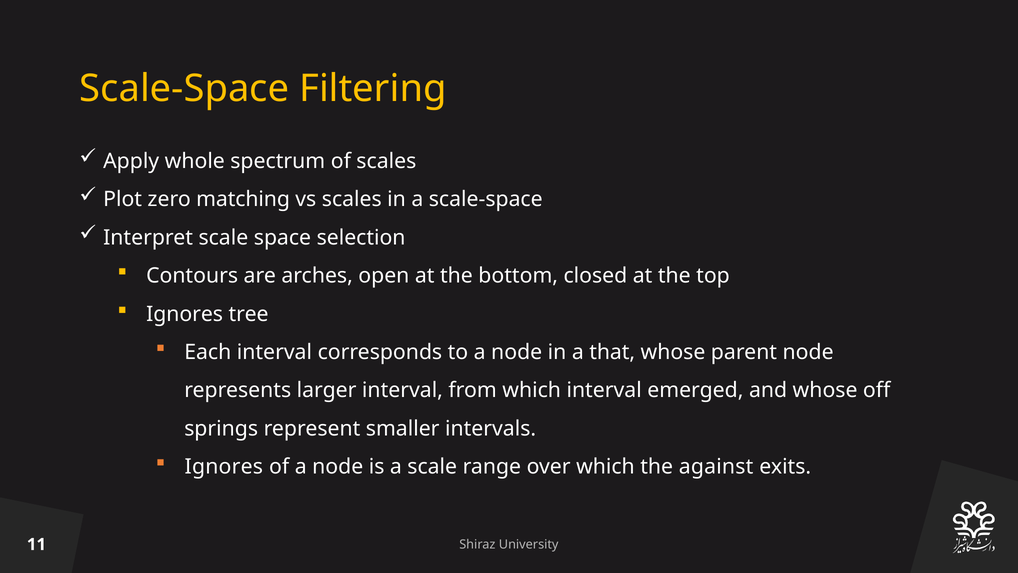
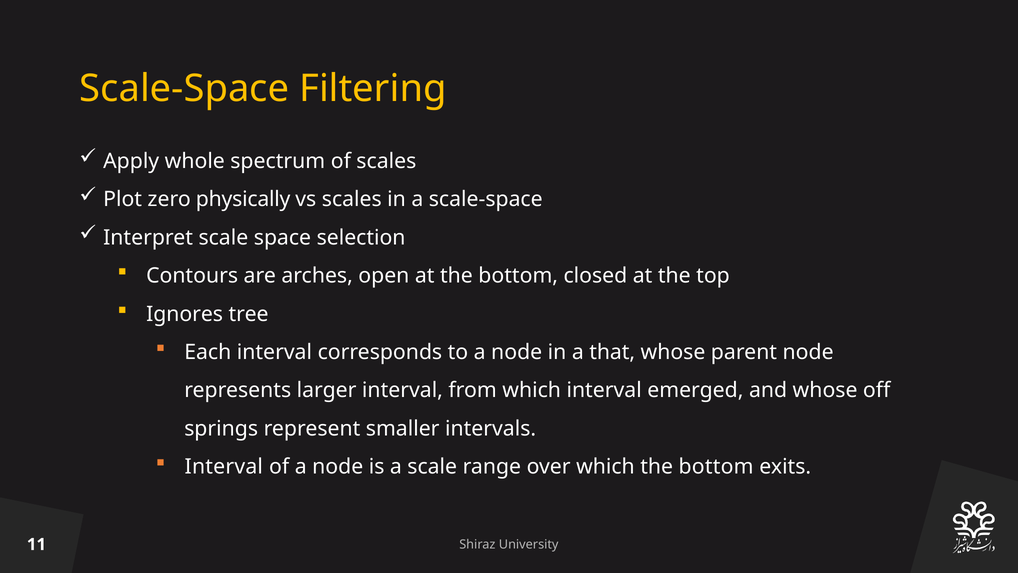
matching: matching -> physically
Ignores at (224, 467): Ignores -> Interval
which the against: against -> bottom
